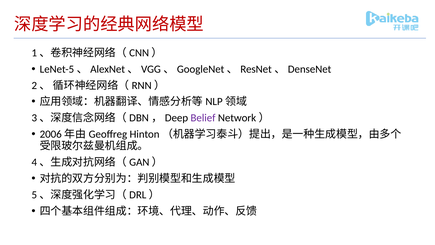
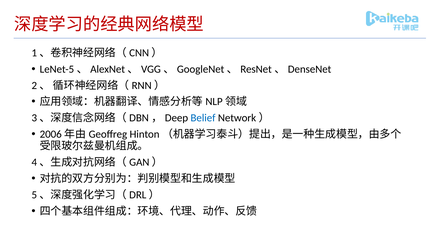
Belief colour: purple -> blue
